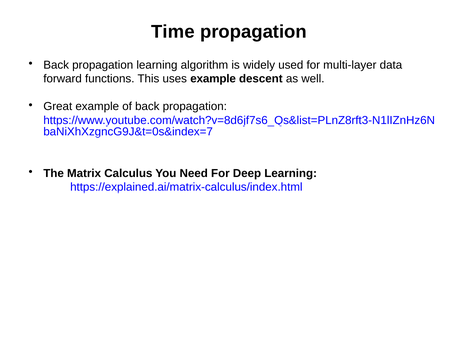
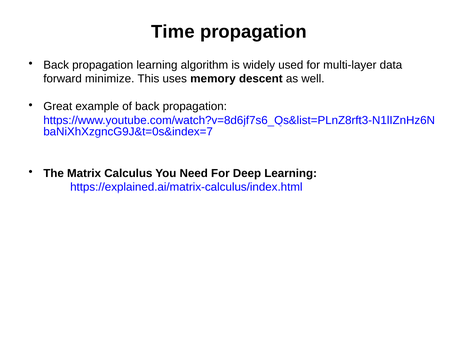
functions: functions -> minimize
uses example: example -> memory
